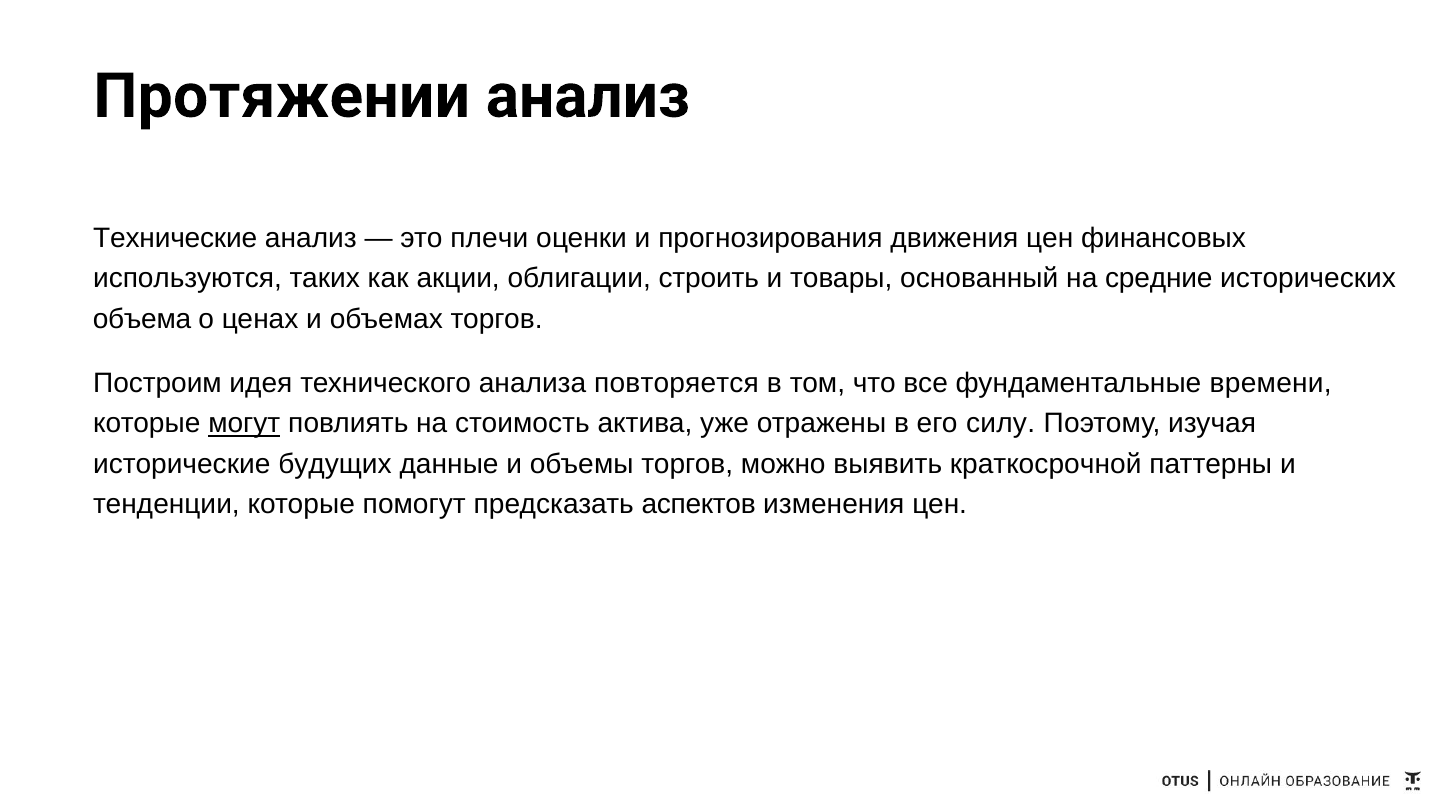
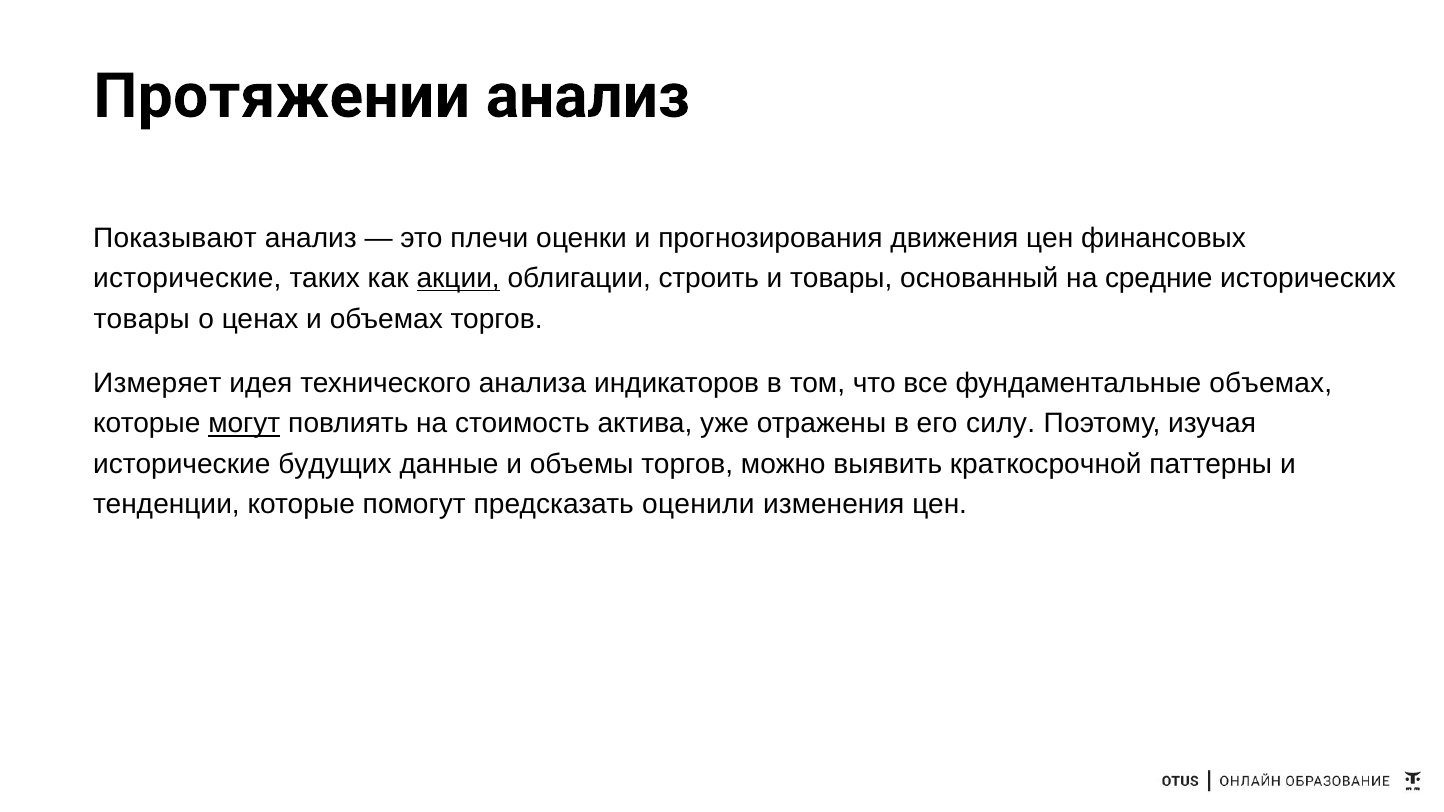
Технические: Технические -> Показывают
используются at (188, 278): используются -> исторические
акции underline: none -> present
объема at (142, 319): объема -> товары
Построим: Построим -> Измеряет
повторяется: повторяется -> индикаторов
фундаментальные времени: времени -> объемах
аспектов: аспектов -> оценили
